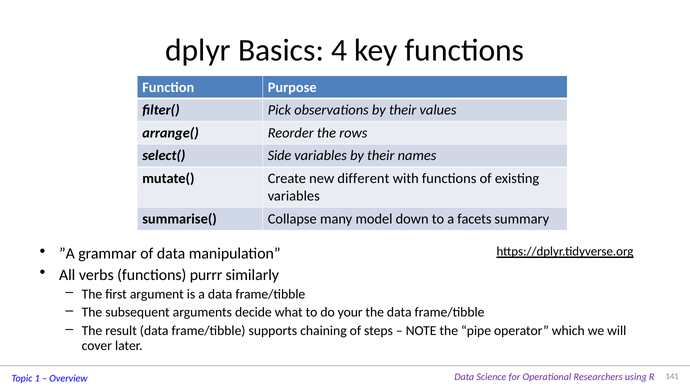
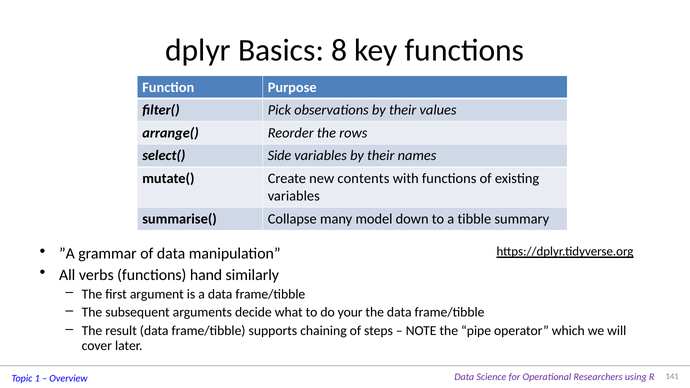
4: 4 -> 8
different: different -> contents
facets: facets -> tibble
purrr: purrr -> hand
